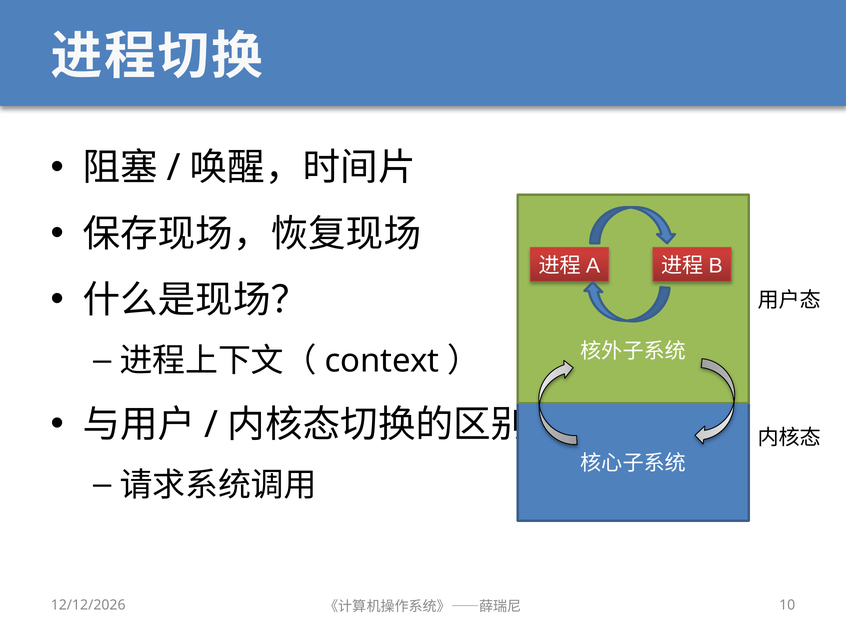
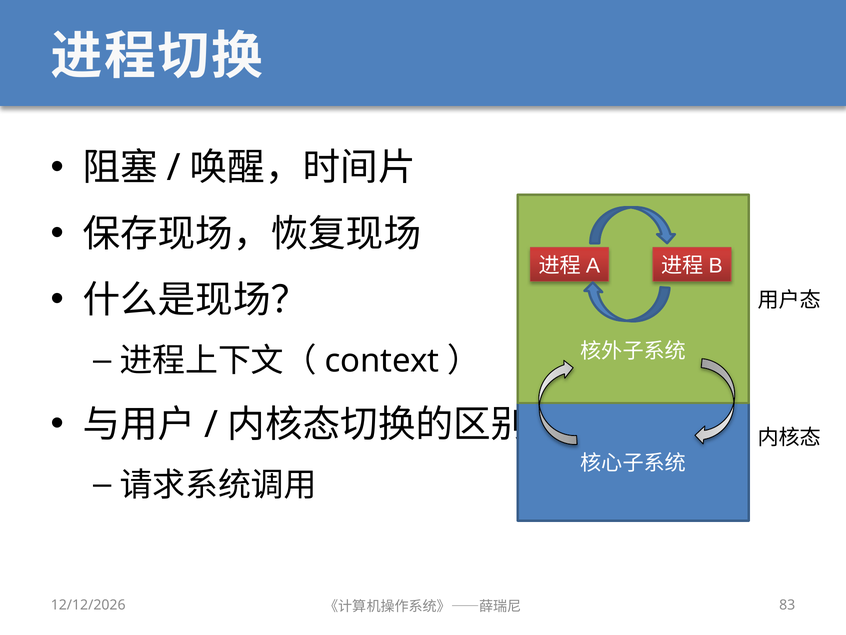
10: 10 -> 83
